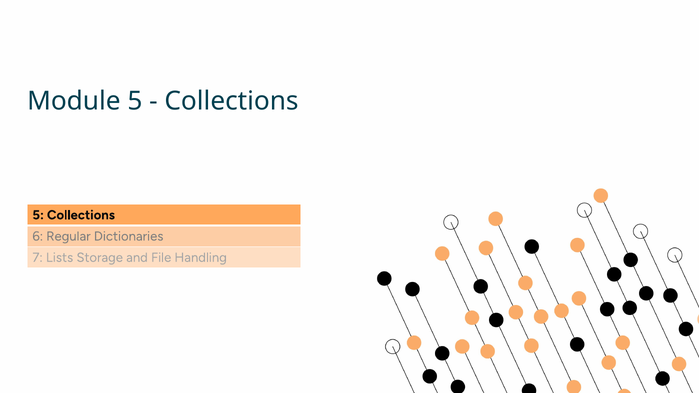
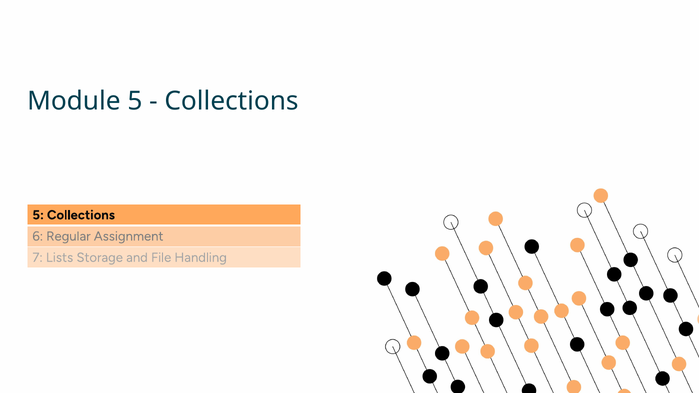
Dictionaries: Dictionaries -> Assignment
